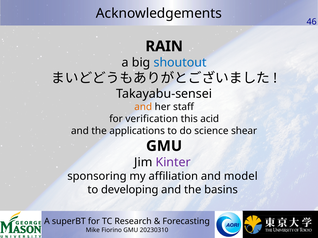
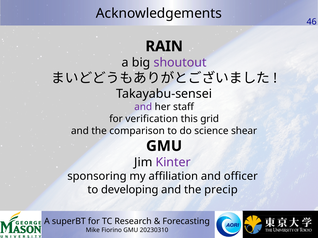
shoutout colour: blue -> purple
and at (143, 107) colour: orange -> purple
acid: acid -> grid
applications: applications -> comparison
model: model -> officer
basins: basins -> precip
